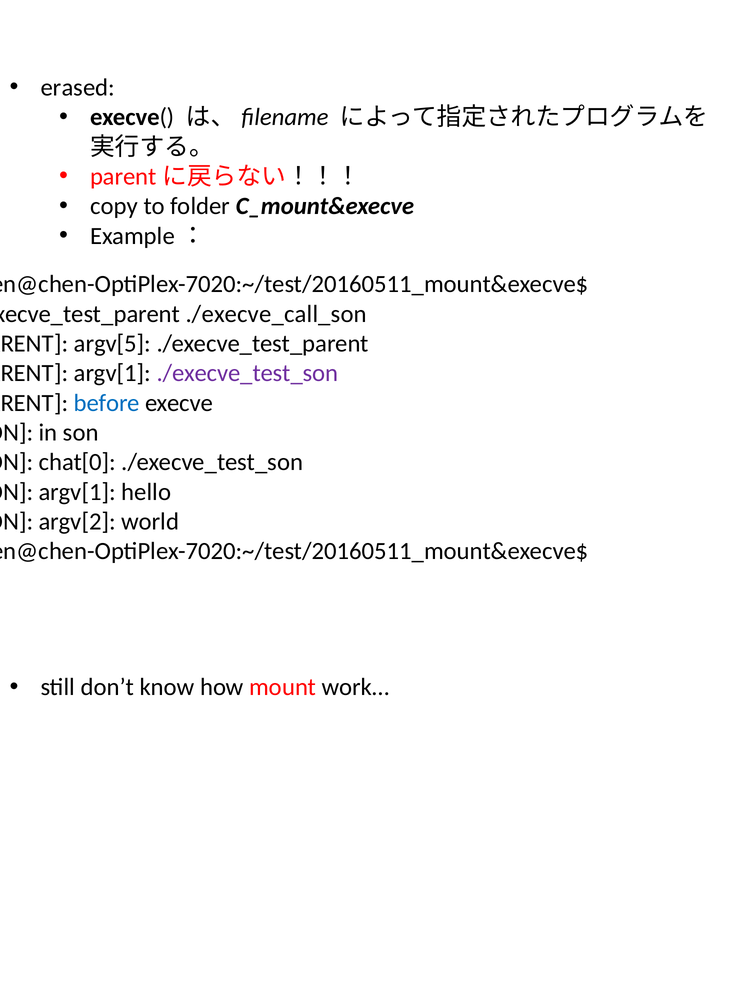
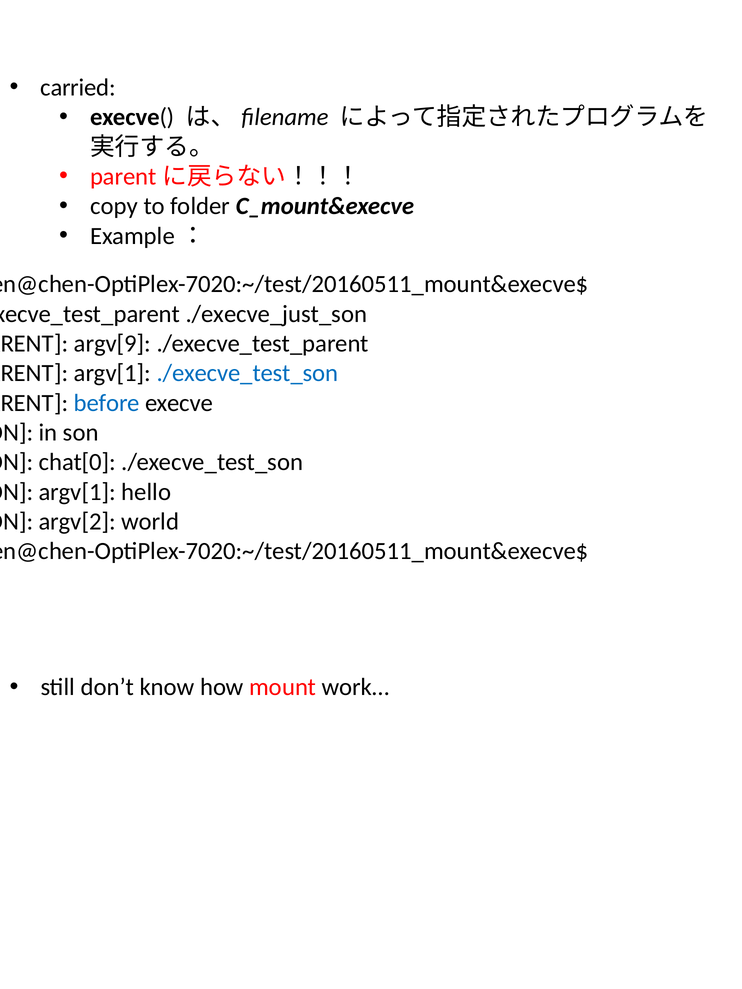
erased: erased -> carried
./execve_call_son: ./execve_call_son -> ./execve_just_son
argv[5: argv[5 -> argv[9
./execve_test_son at (247, 373) colour: purple -> blue
